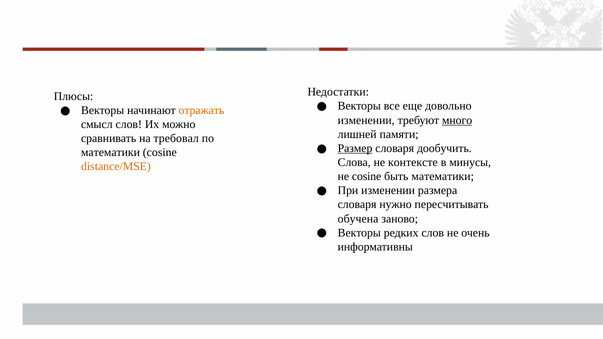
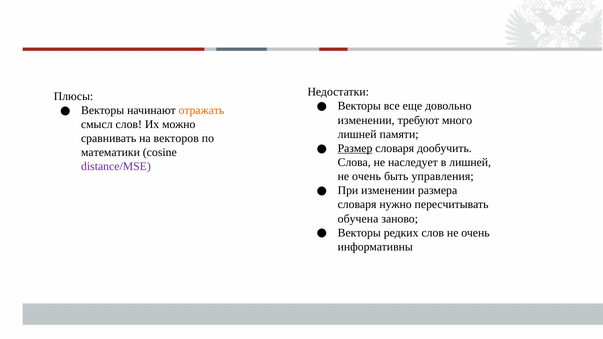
много underline: present -> none
требовал: требовал -> векторов
контексте: контексте -> наследует
в минусы: минусы -> лишней
distance/MSE colour: orange -> purple
cosine at (367, 177): cosine -> очень
быть математики: математики -> управления
